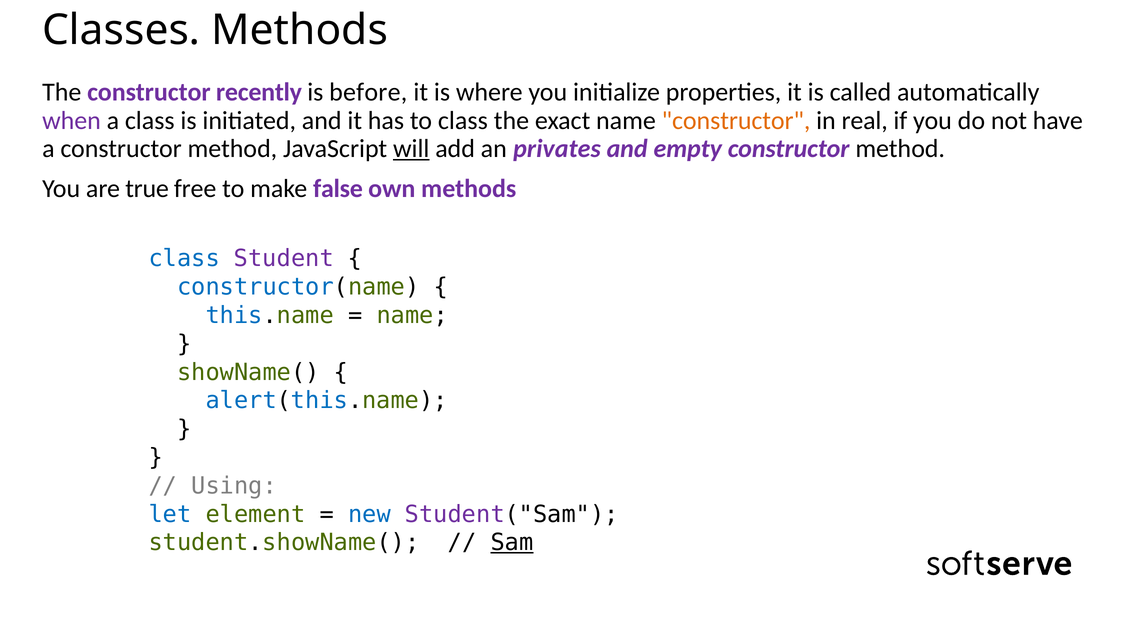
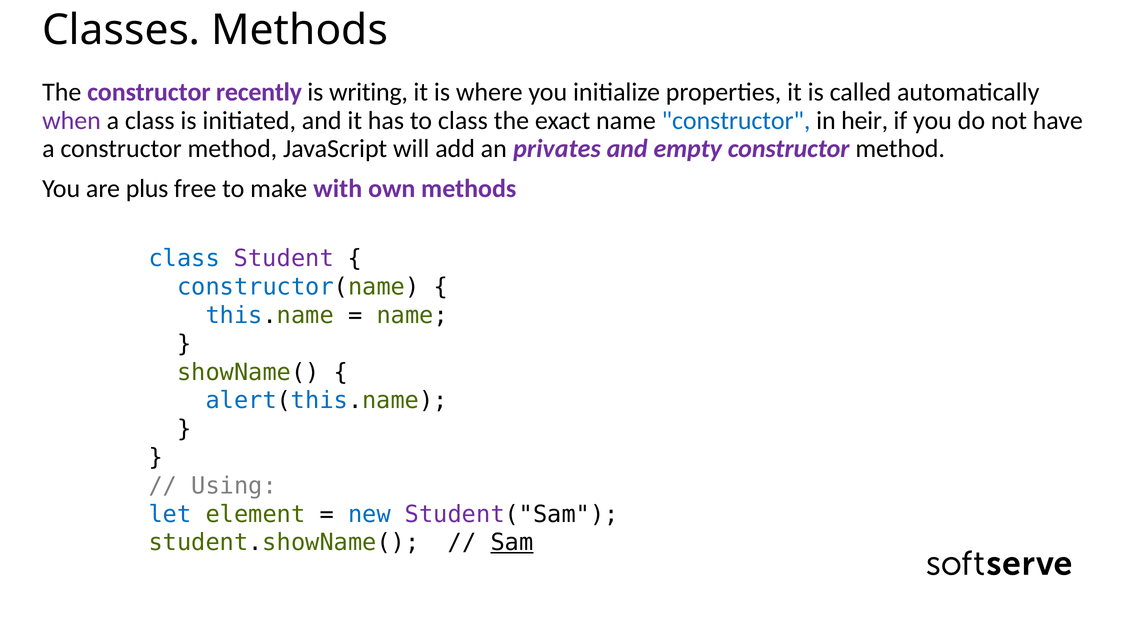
before: before -> writing
constructor at (736, 120) colour: orange -> blue
real: real -> heir
will underline: present -> none
true: true -> plus
false: false -> with
